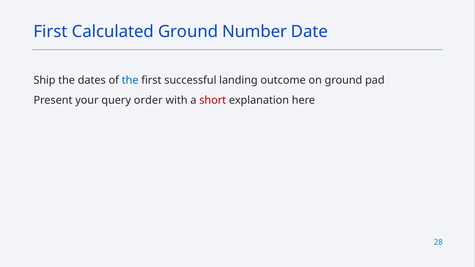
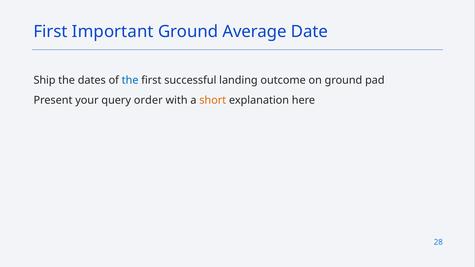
Calculated: Calculated -> Important
Number: Number -> Average
short colour: red -> orange
